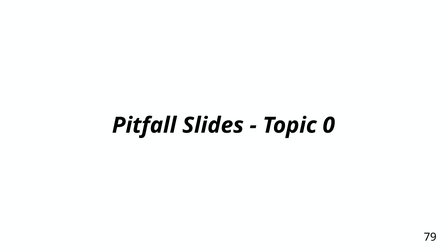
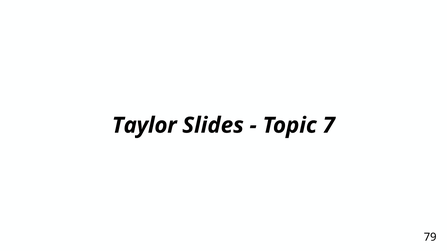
Pitfall: Pitfall -> Taylor
0: 0 -> 7
